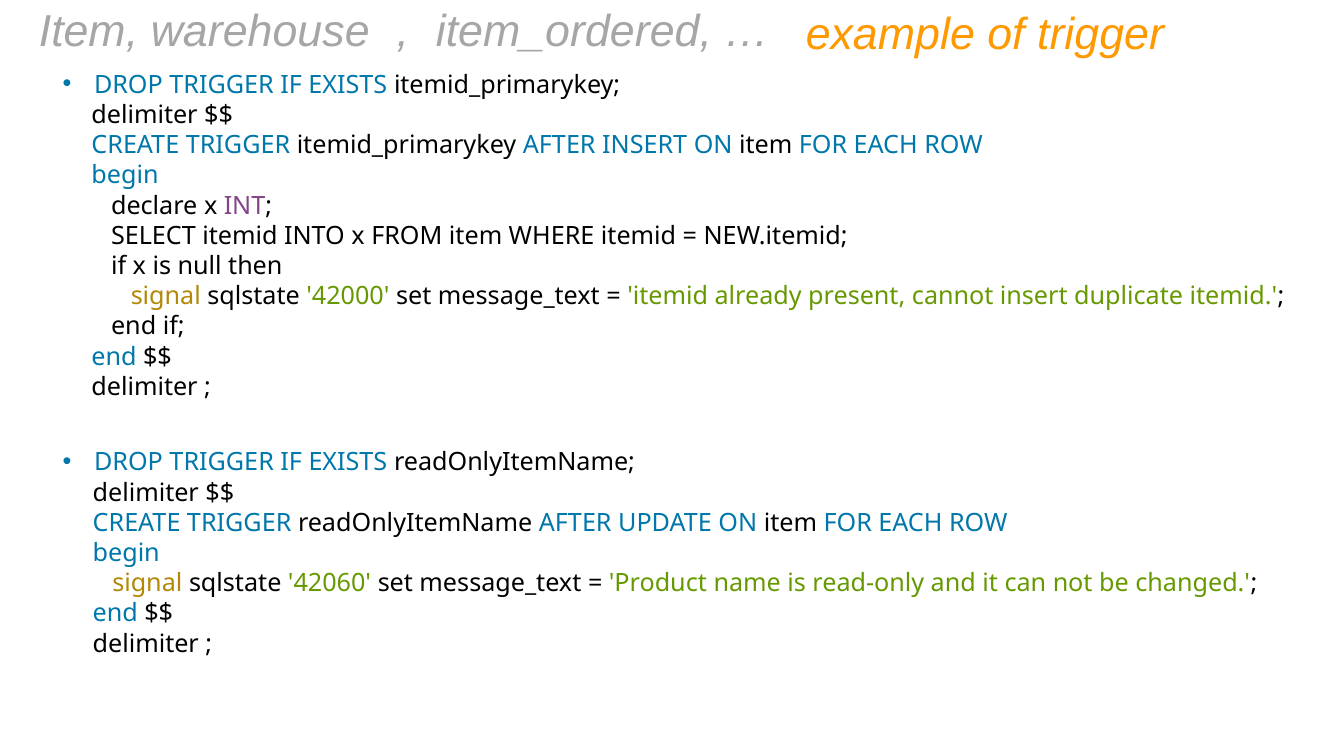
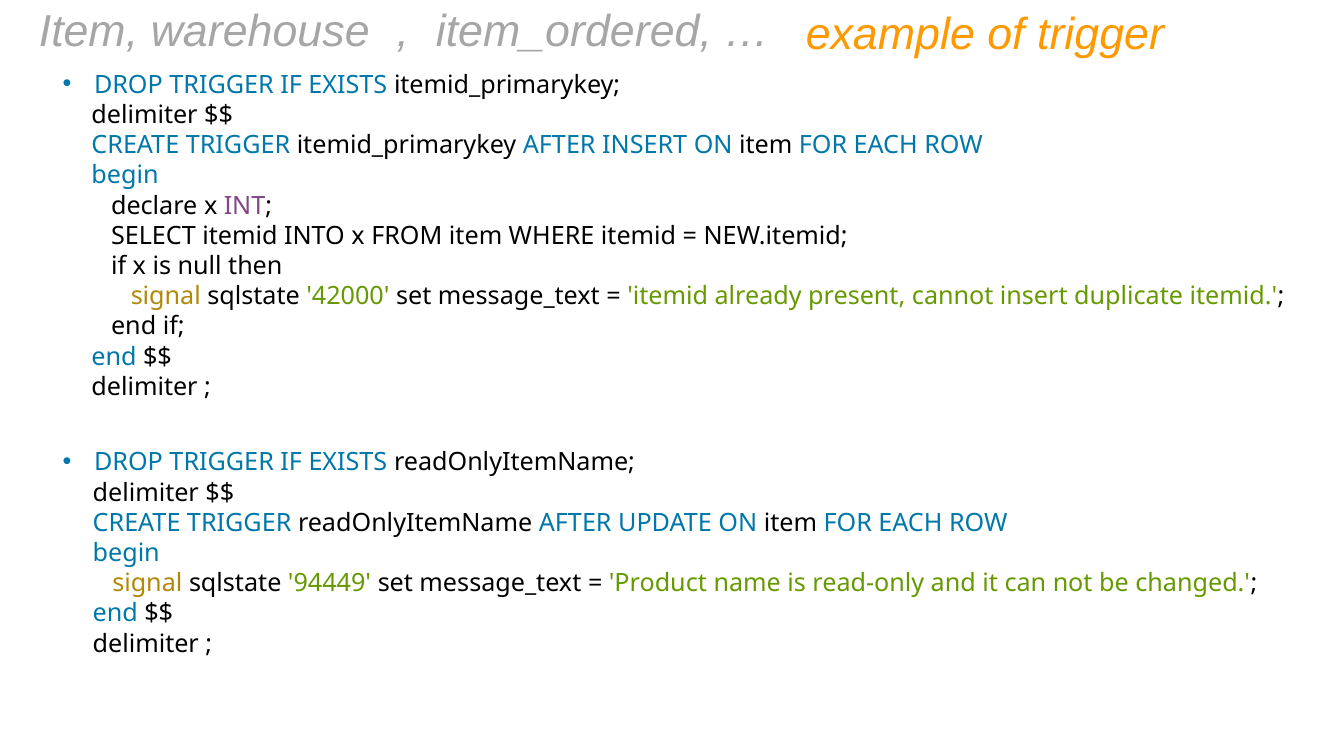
42060: 42060 -> 94449
